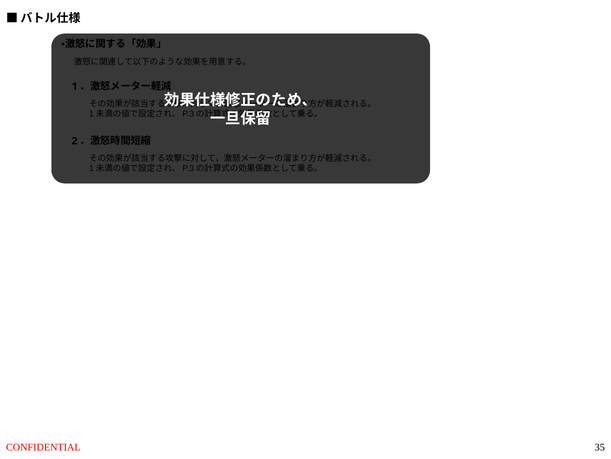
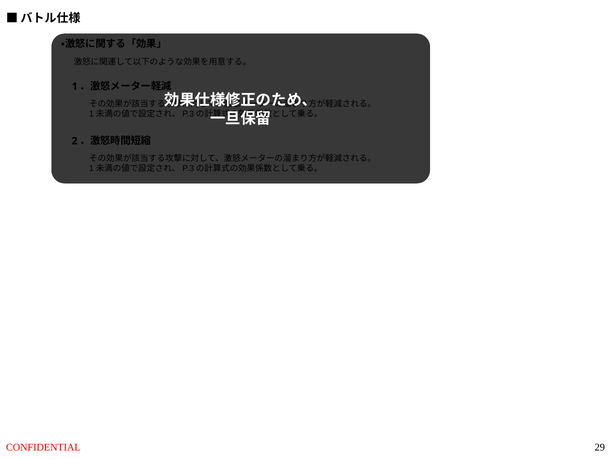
35: 35 -> 29
